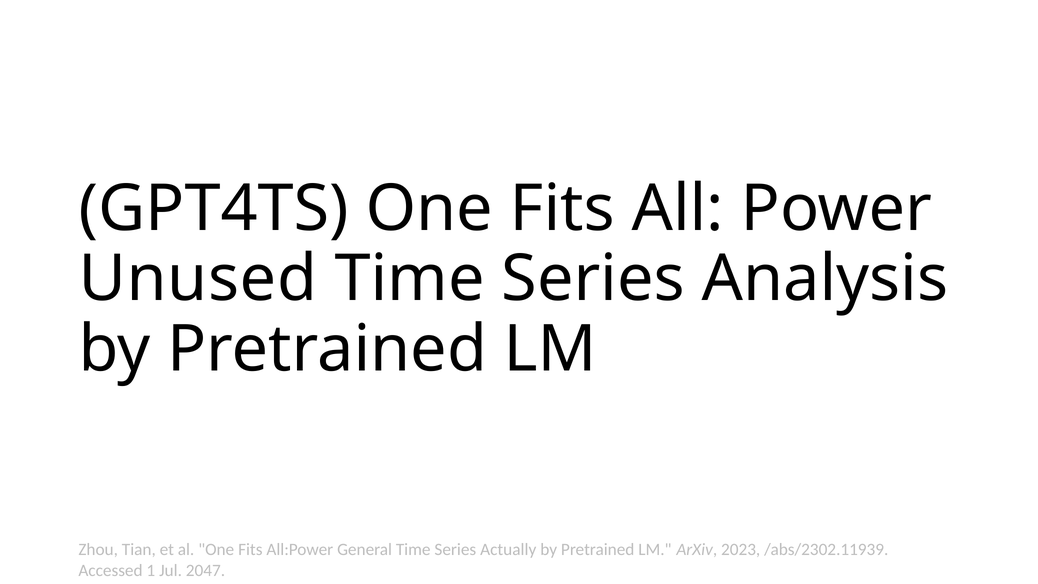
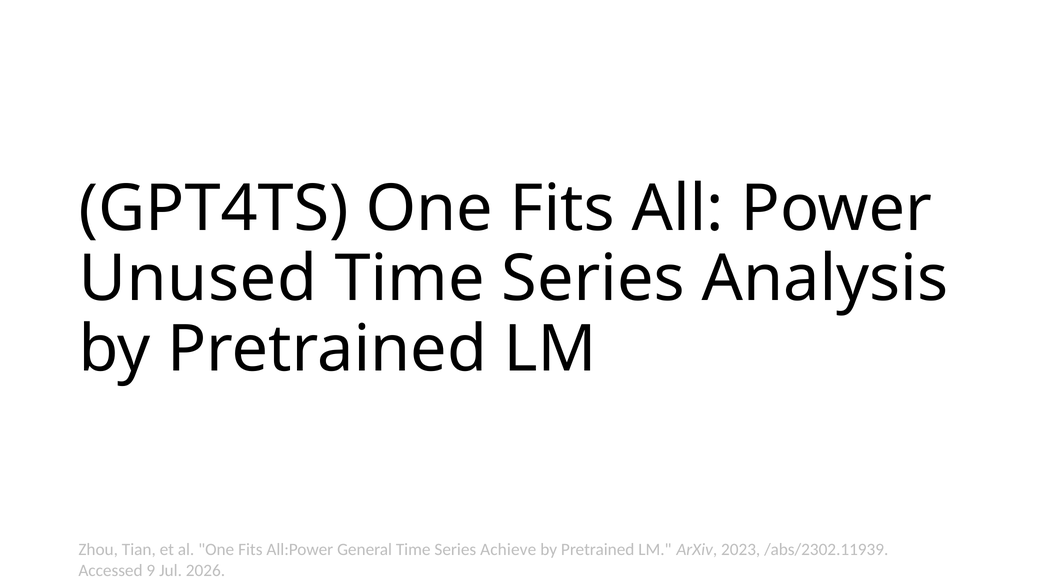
Actually: Actually -> Achieve
1: 1 -> 9
2047: 2047 -> 2026
